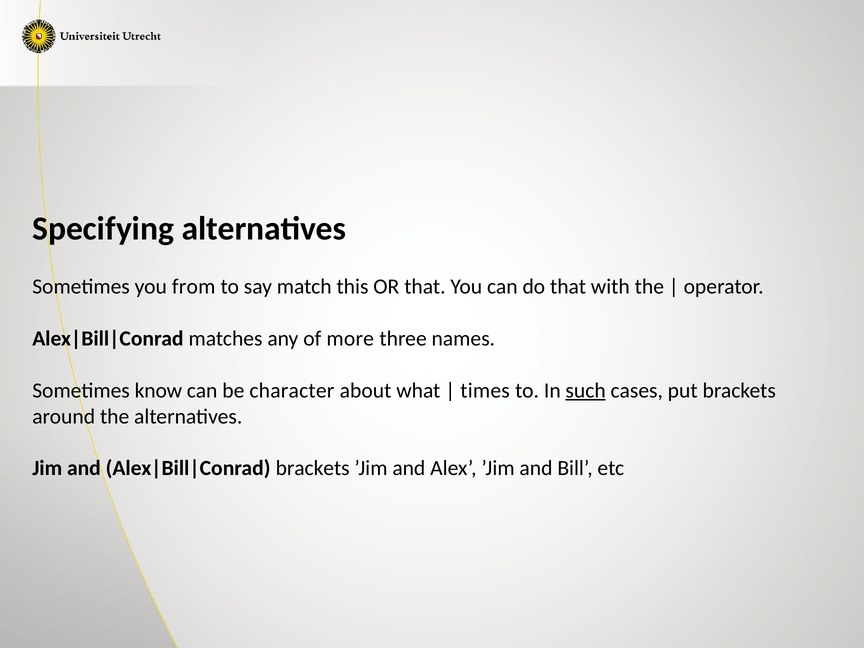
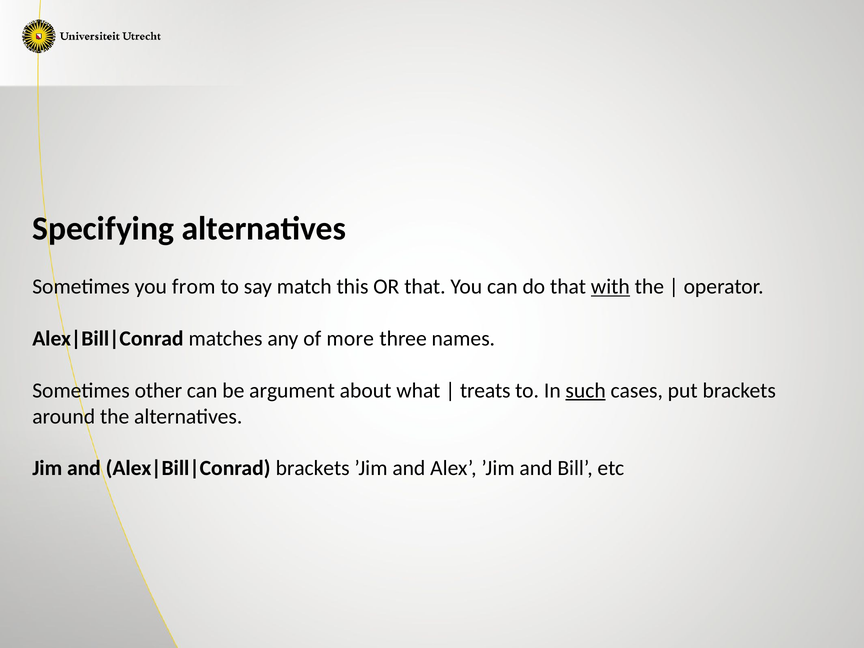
with underline: none -> present
know: know -> other
character: character -> argument
times: times -> treats
